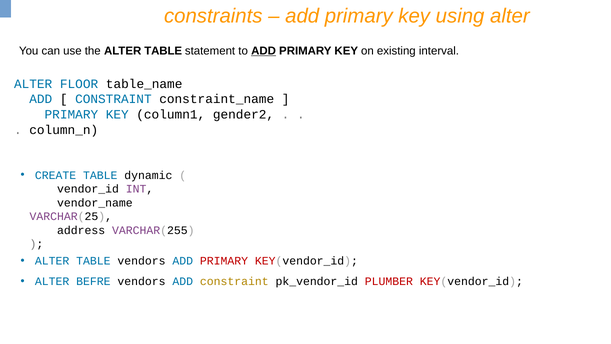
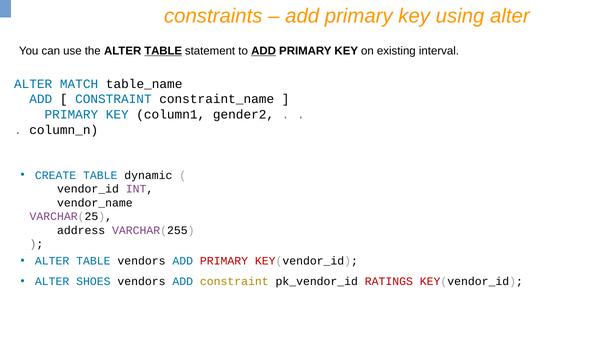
TABLE at (163, 51) underline: none -> present
FLOOR: FLOOR -> MATCH
BEFRE: BEFRE -> SHOES
PLUMBER: PLUMBER -> RATINGS
